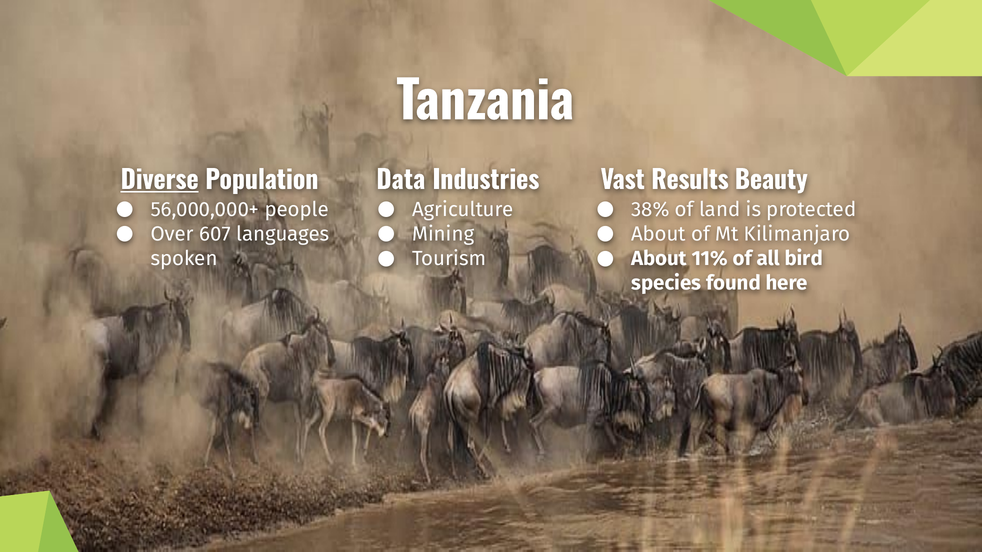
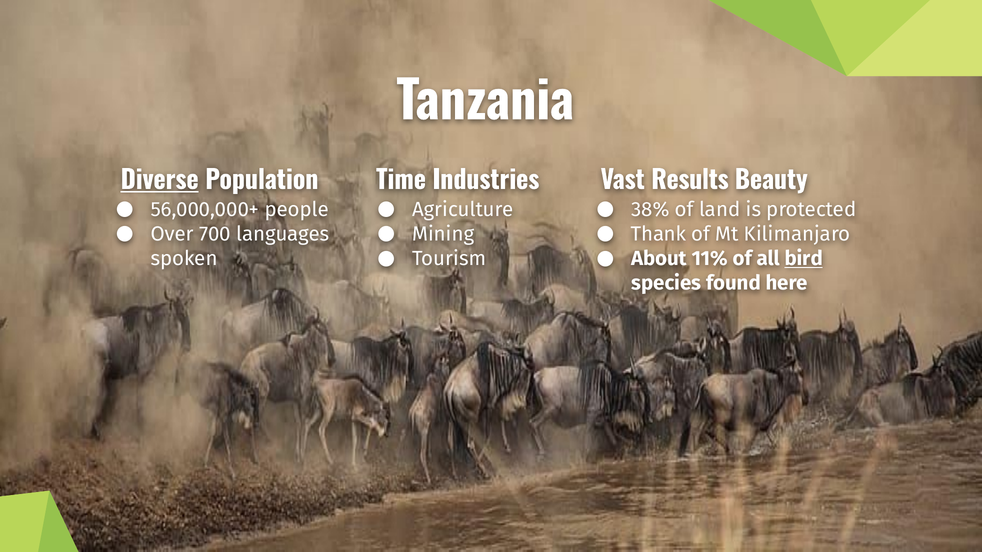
Data: Data -> Time
607: 607 -> 700
About at (659, 234): About -> Thank
bird underline: none -> present
